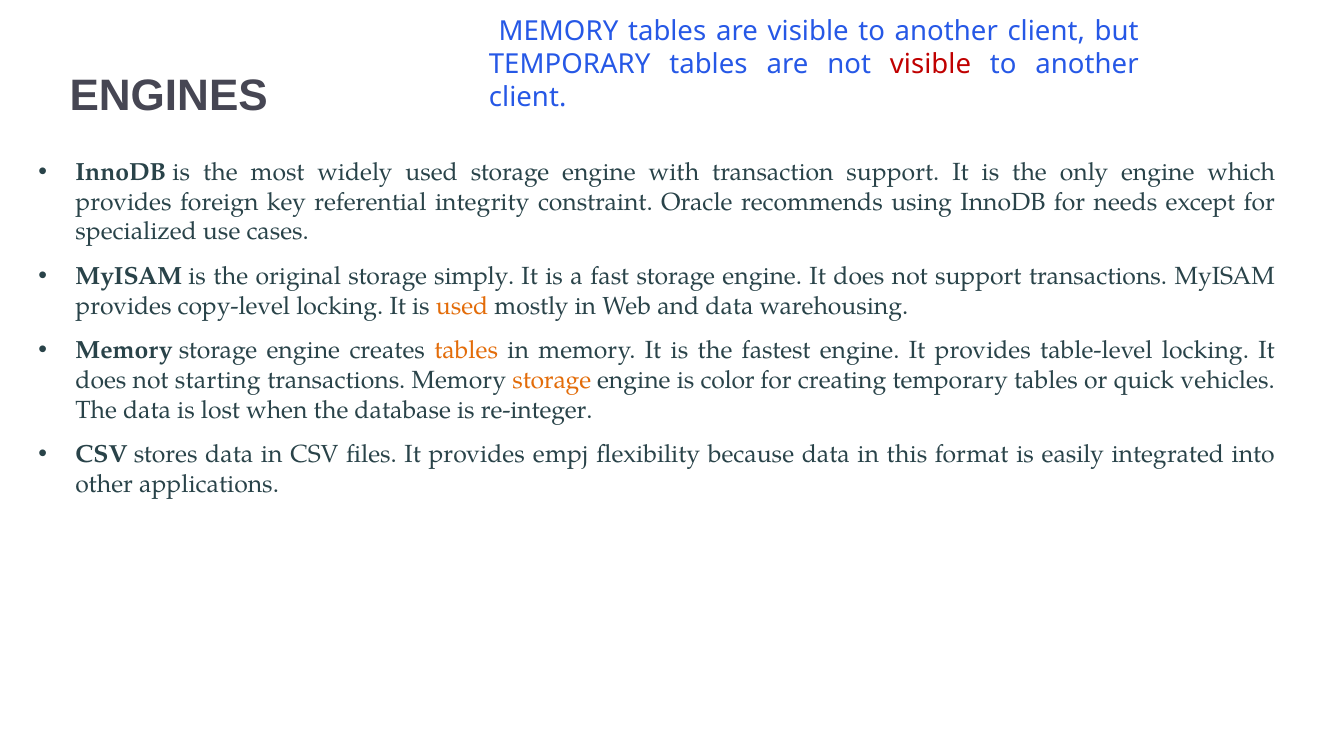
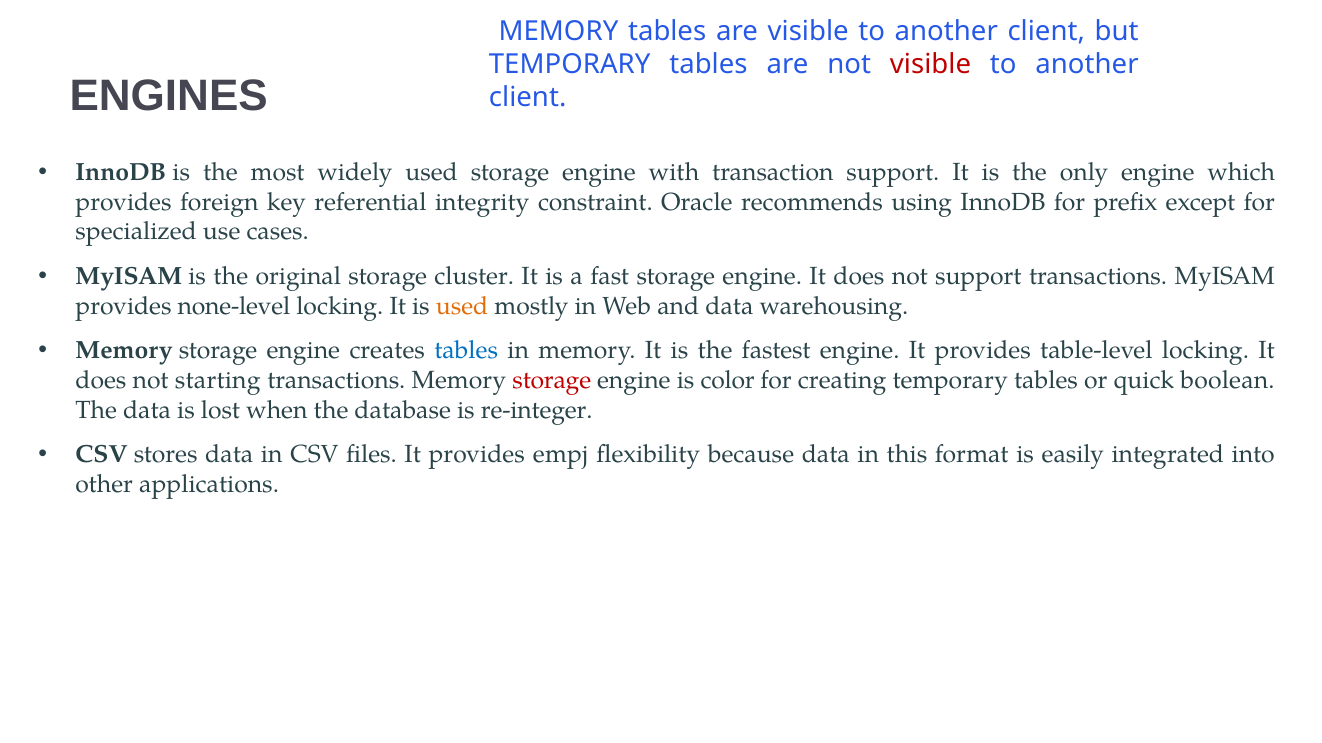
needs: needs -> prefix
simply: simply -> cluster
copy-level: copy-level -> none-level
tables at (466, 351) colour: orange -> blue
storage at (552, 381) colour: orange -> red
vehicles: vehicles -> boolean
